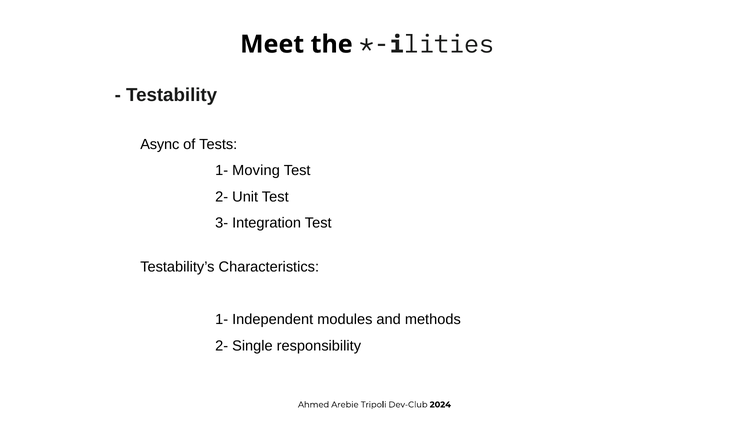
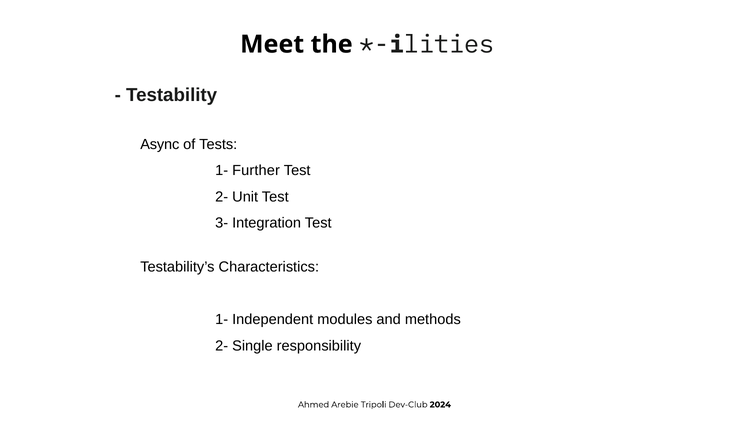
Moving: Moving -> Further
